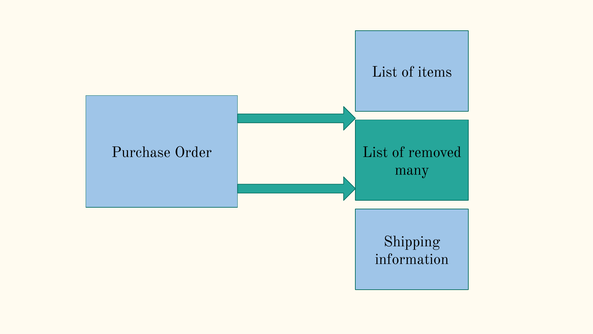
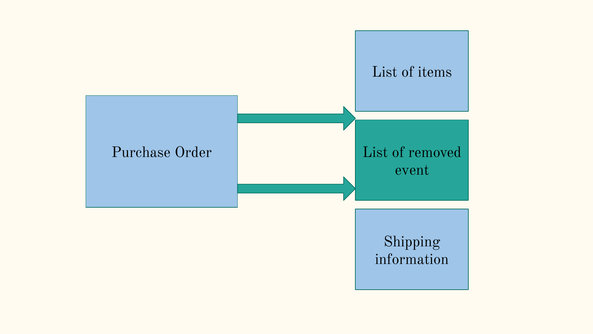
many: many -> event
